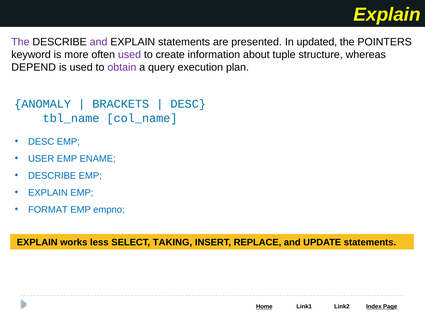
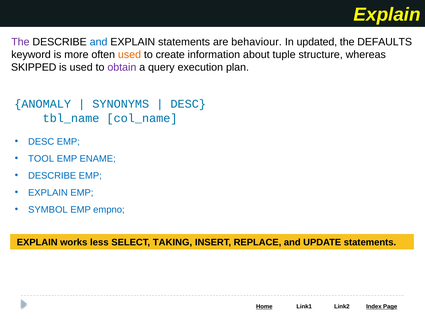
and at (99, 42) colour: purple -> blue
presented: presented -> behaviour
POINTERS: POINTERS -> DEFAULTS
used at (129, 55) colour: purple -> orange
DEPEND: DEPEND -> SKIPPED
BRACKETS: BRACKETS -> SYNONYMS
USER: USER -> TOOL
FORMAT: FORMAT -> SYMBOL
